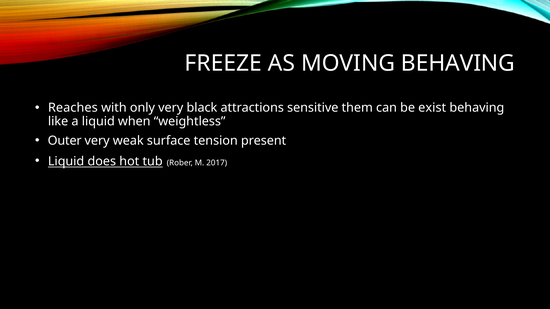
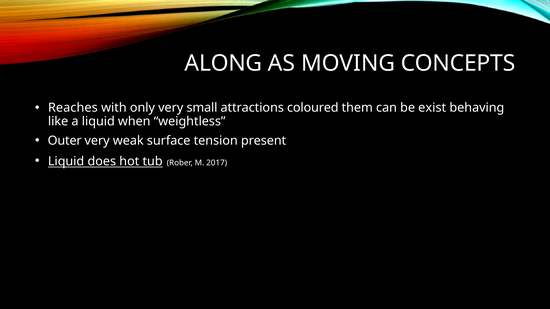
FREEZE: FREEZE -> ALONG
MOVING BEHAVING: BEHAVING -> CONCEPTS
black: black -> small
sensitive: sensitive -> coloured
